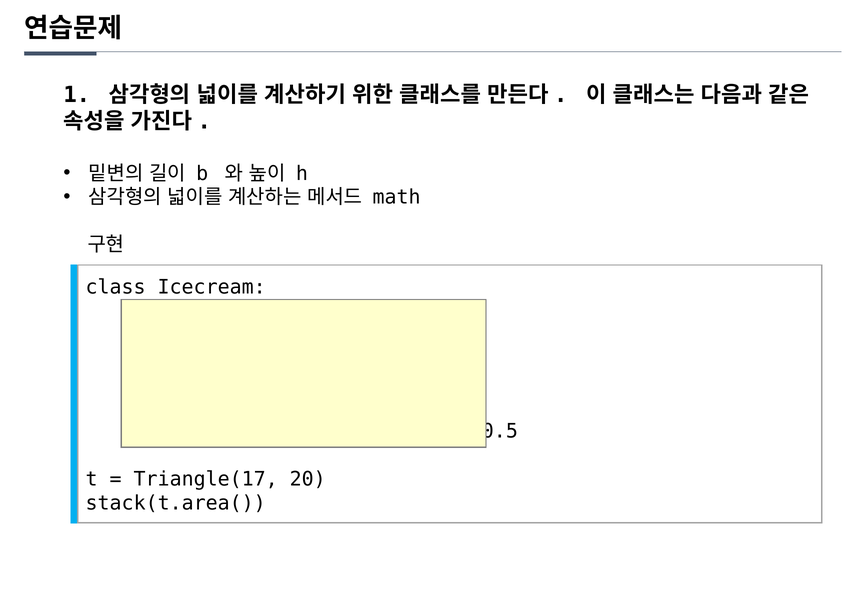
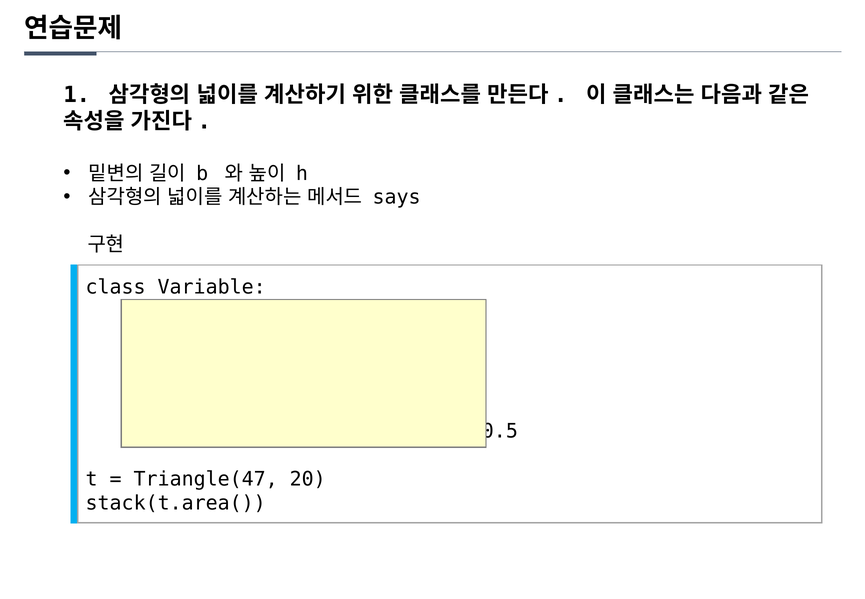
math: math -> says
Icecream: Icecream -> Variable
Triangle(17: Triangle(17 -> Triangle(47
